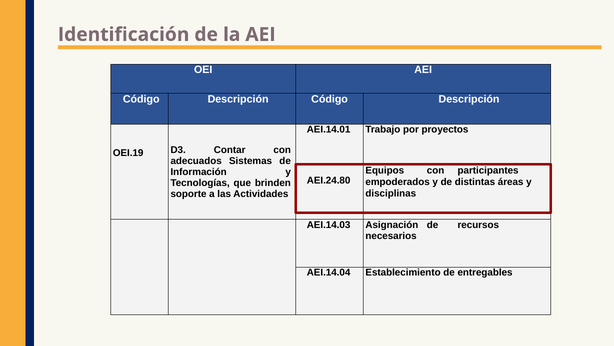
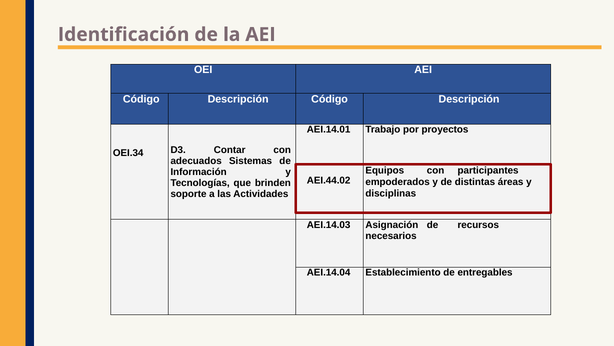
OEI.19: OEI.19 -> OEI.34
AEI.24.80: AEI.24.80 -> AEI.44.02
